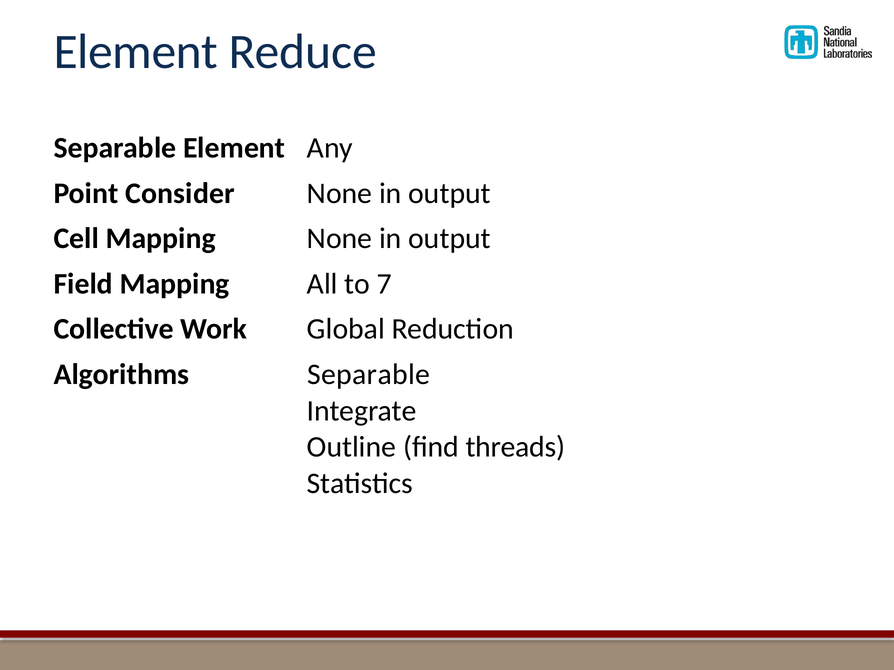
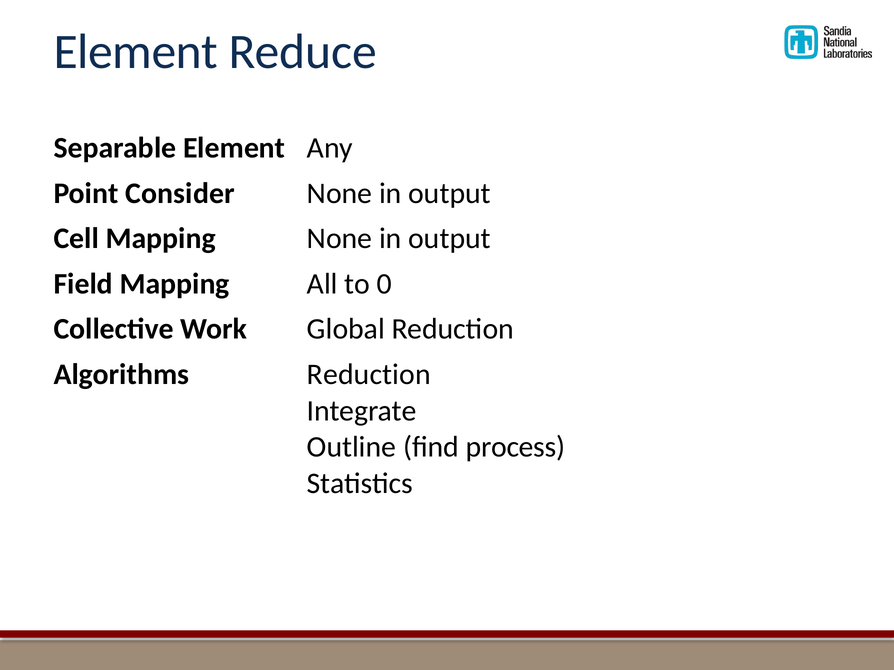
7: 7 -> 0
Algorithms Separable: Separable -> Reduction
threads: threads -> process
